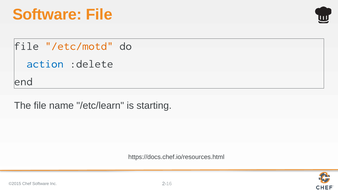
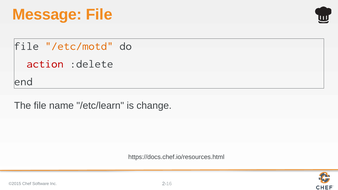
Software at (47, 15): Software -> Message
action colour: blue -> red
starting: starting -> change
